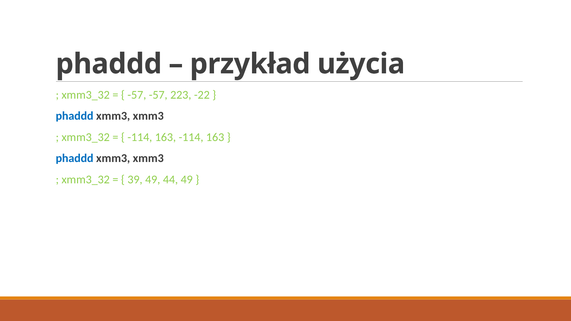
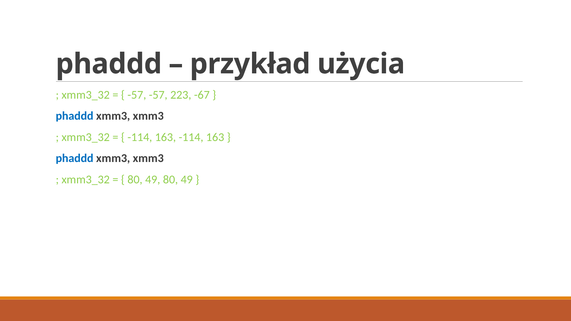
-22: -22 -> -67
39 at (135, 180): 39 -> 80
49 44: 44 -> 80
